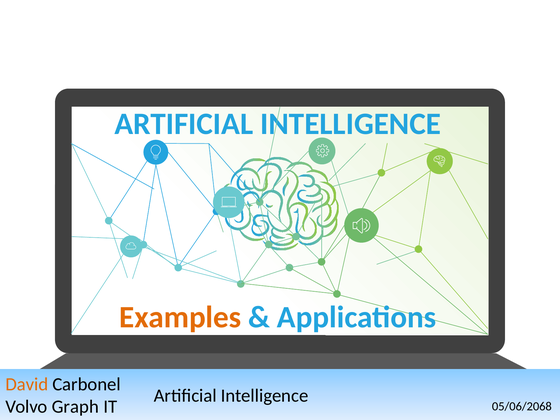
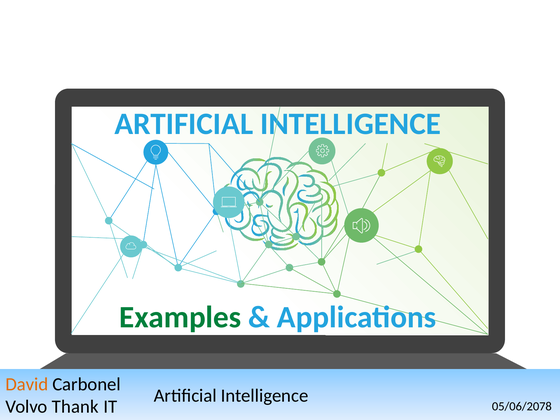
Examples colour: orange -> green
Graph: Graph -> Thank
05/06/2068: 05/06/2068 -> 05/06/2078
